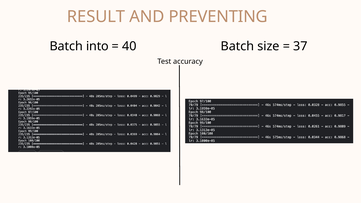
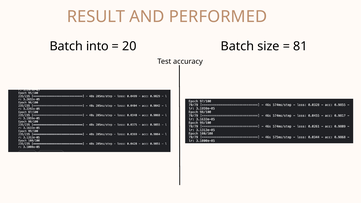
PREVENTING: PREVENTING -> PERFORMED
40: 40 -> 20
37: 37 -> 81
